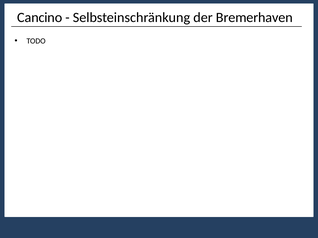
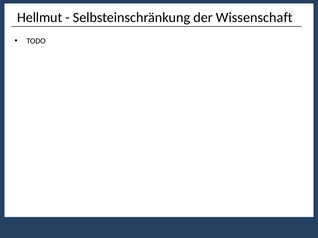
Cancino: Cancino -> Hellmut
Bremerhaven: Bremerhaven -> Wissenschaft
